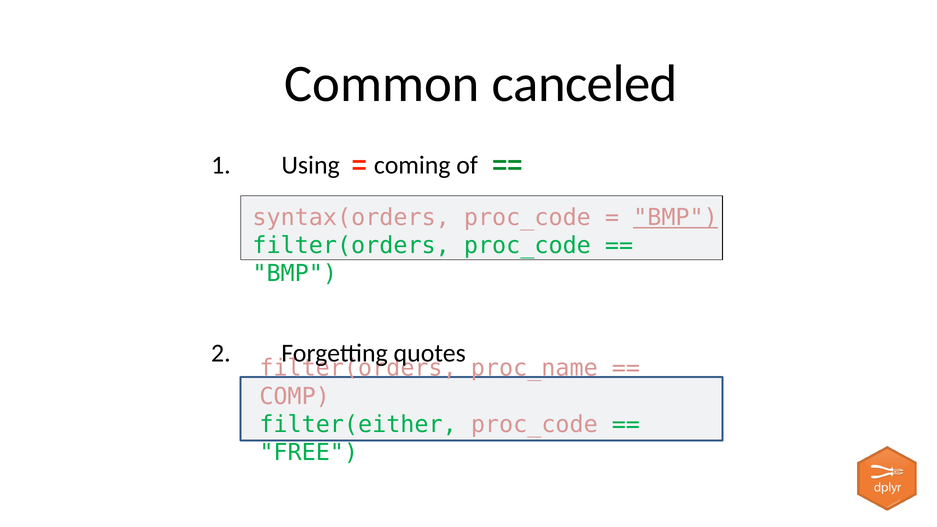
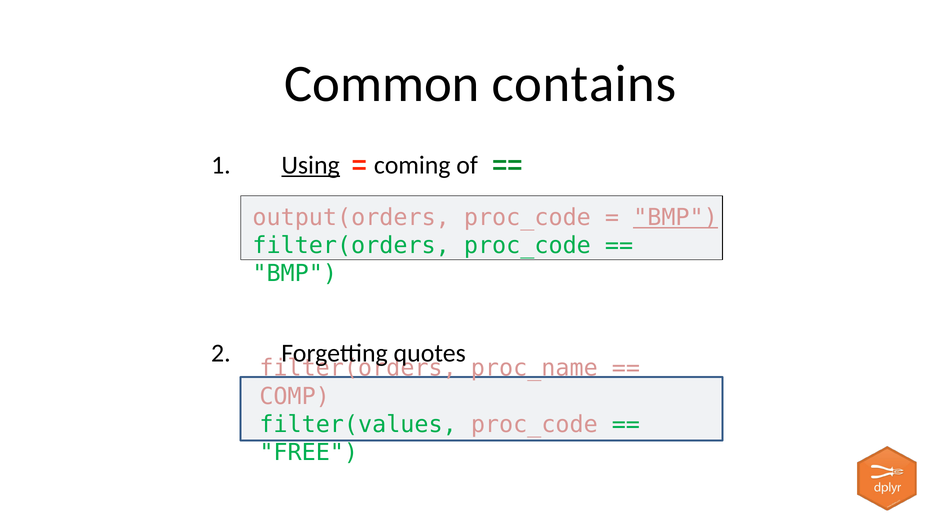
canceled: canceled -> contains
Using underline: none -> present
syntax(orders: syntax(orders -> output(orders
filter(either: filter(either -> filter(values
